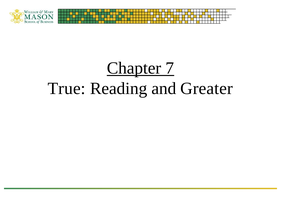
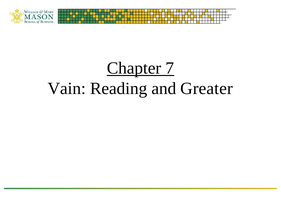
True: True -> Vain
